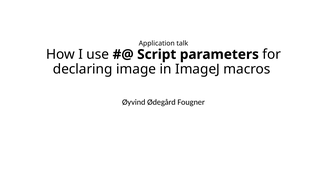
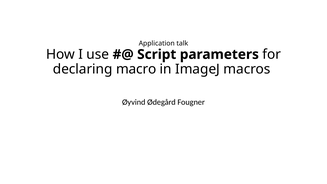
image: image -> macro
